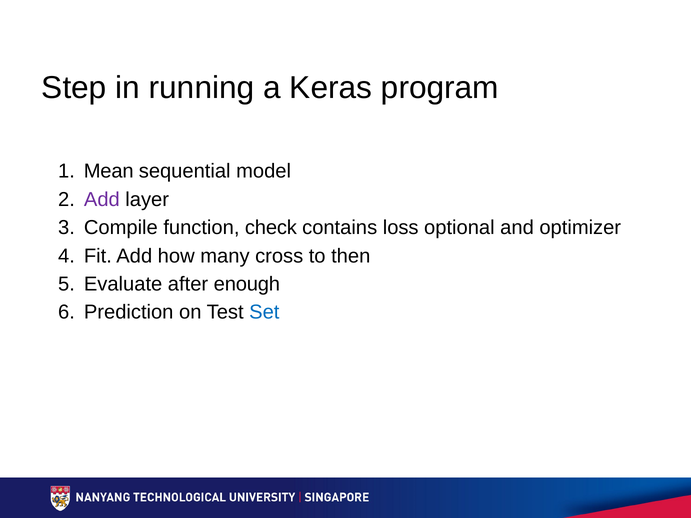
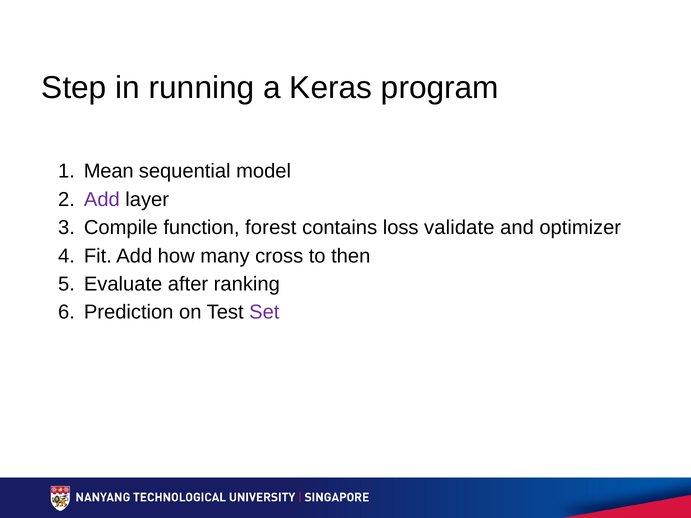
check: check -> forest
optional: optional -> validate
enough: enough -> ranking
Set colour: blue -> purple
